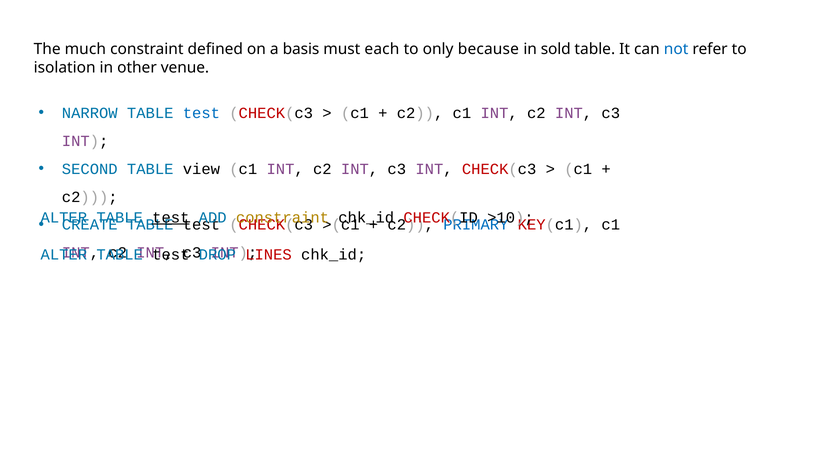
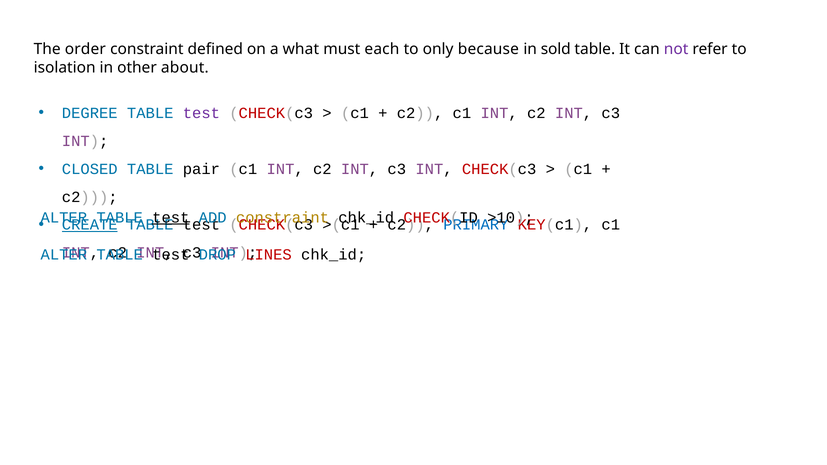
much: much -> order
basis: basis -> what
not colour: blue -> purple
venue: venue -> about
NARROW: NARROW -> DEGREE
test at (201, 113) colour: blue -> purple
SECOND: SECOND -> CLOSED
view: view -> pair
CREATE underline: none -> present
